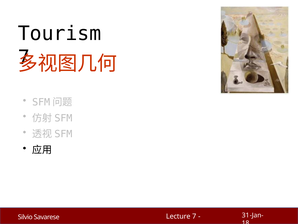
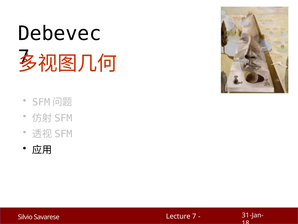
Tourism: Tourism -> Debevec
